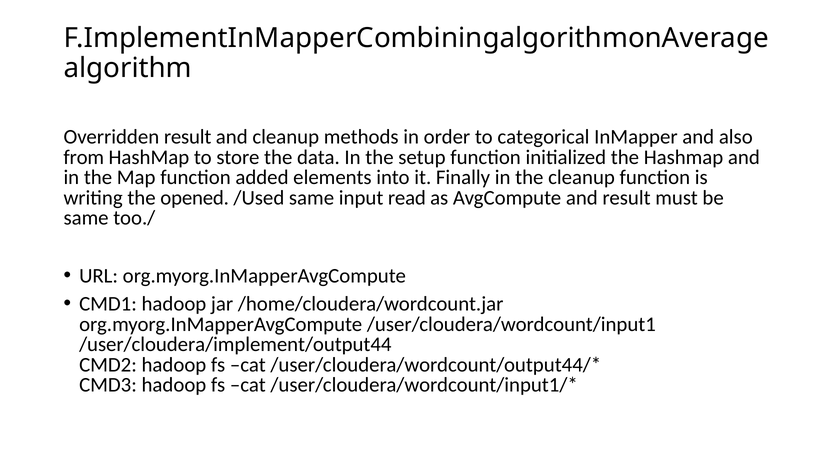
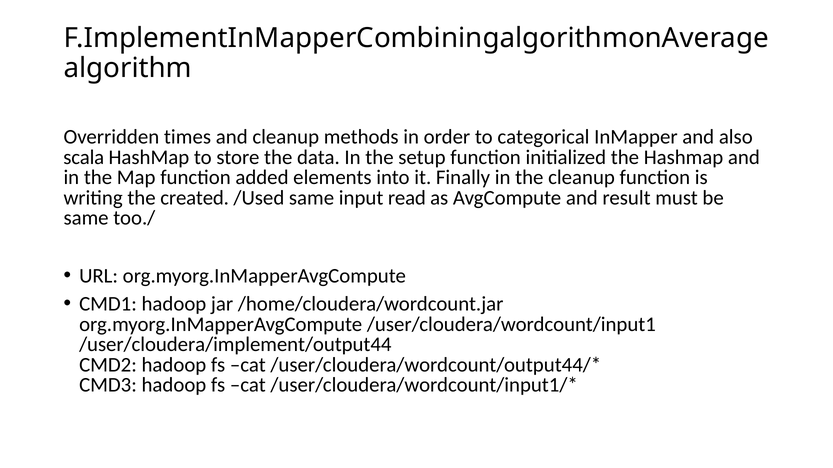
Overridden result: result -> times
from: from -> scala
opened: opened -> created
